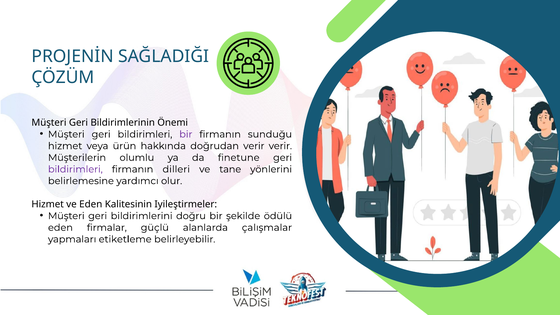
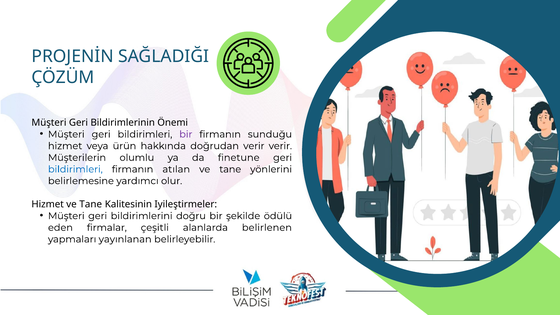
bildirimleri at (75, 169) colour: purple -> blue
dilleri: dilleri -> atılan
Hizmet ve Eden: Eden -> Tane
güçlü: güçlü -> çeşitli
çalışmalar: çalışmalar -> belirlenen
etiketleme: etiketleme -> yayınlanan
